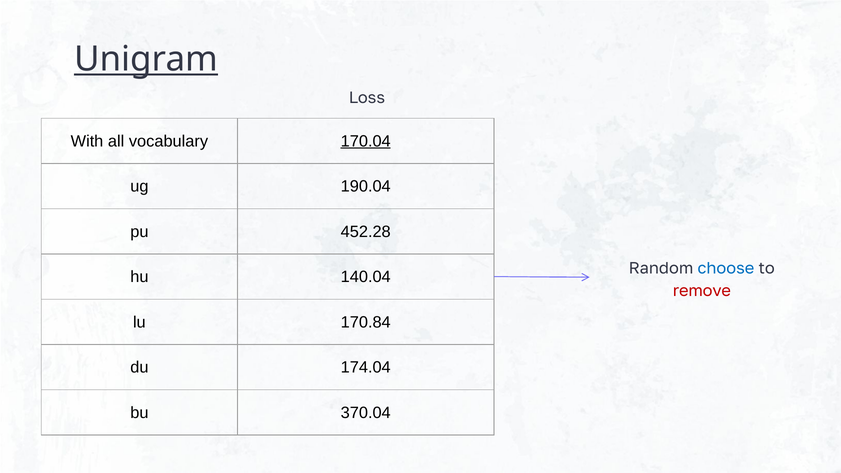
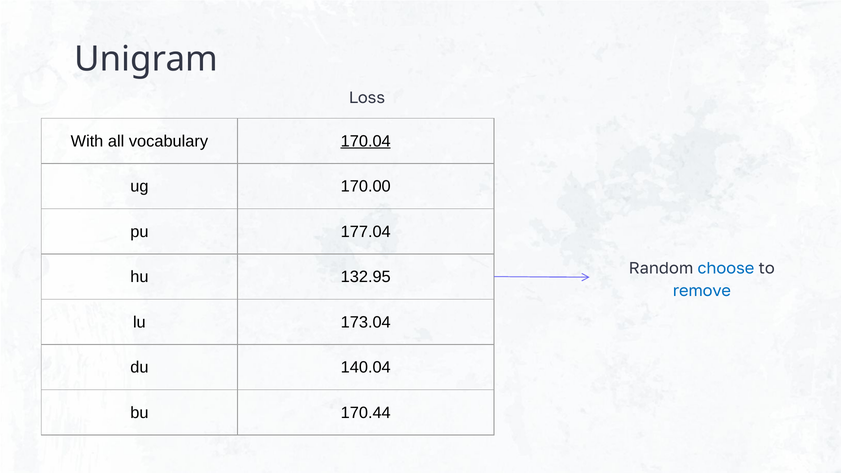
Unigram underline: present -> none
190.04: 190.04 -> 170.00
452.28: 452.28 -> 177.04
140.04: 140.04 -> 132.95
remove colour: red -> blue
170.84: 170.84 -> 173.04
174.04: 174.04 -> 140.04
370.04: 370.04 -> 170.44
